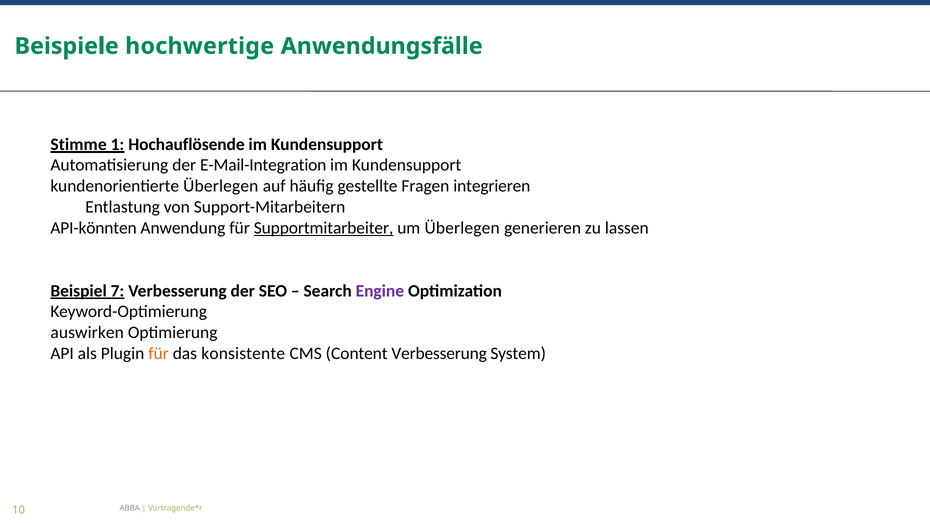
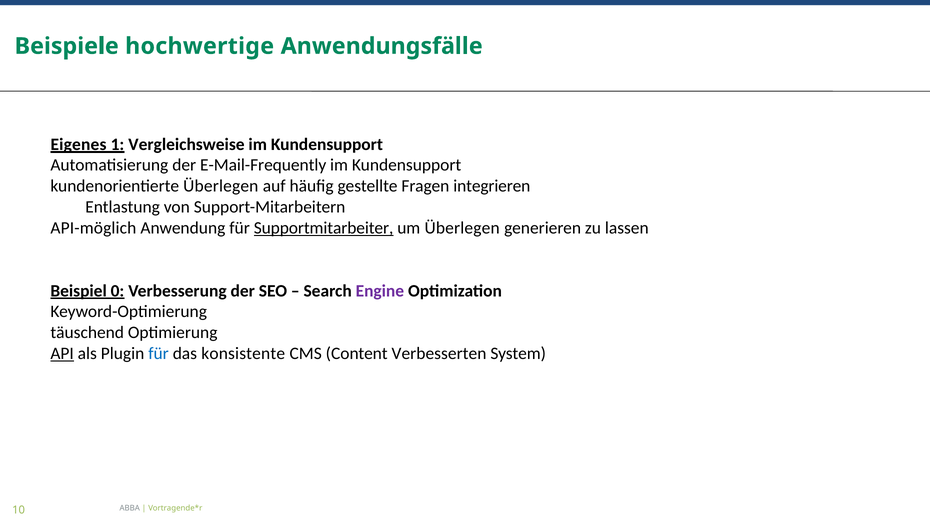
Stimme: Stimme -> Eigenes
Hochauflösende: Hochauflösende -> Vergleichsweise
E-Mail-Integration: E-Mail-Integration -> E-Mail-Frequently
API-könnten: API-könnten -> API-möglich
7: 7 -> 0
auswirken: auswirken -> täuschend
API underline: none -> present
für at (159, 354) colour: orange -> blue
Content Verbesserung: Verbesserung -> Verbesserten
